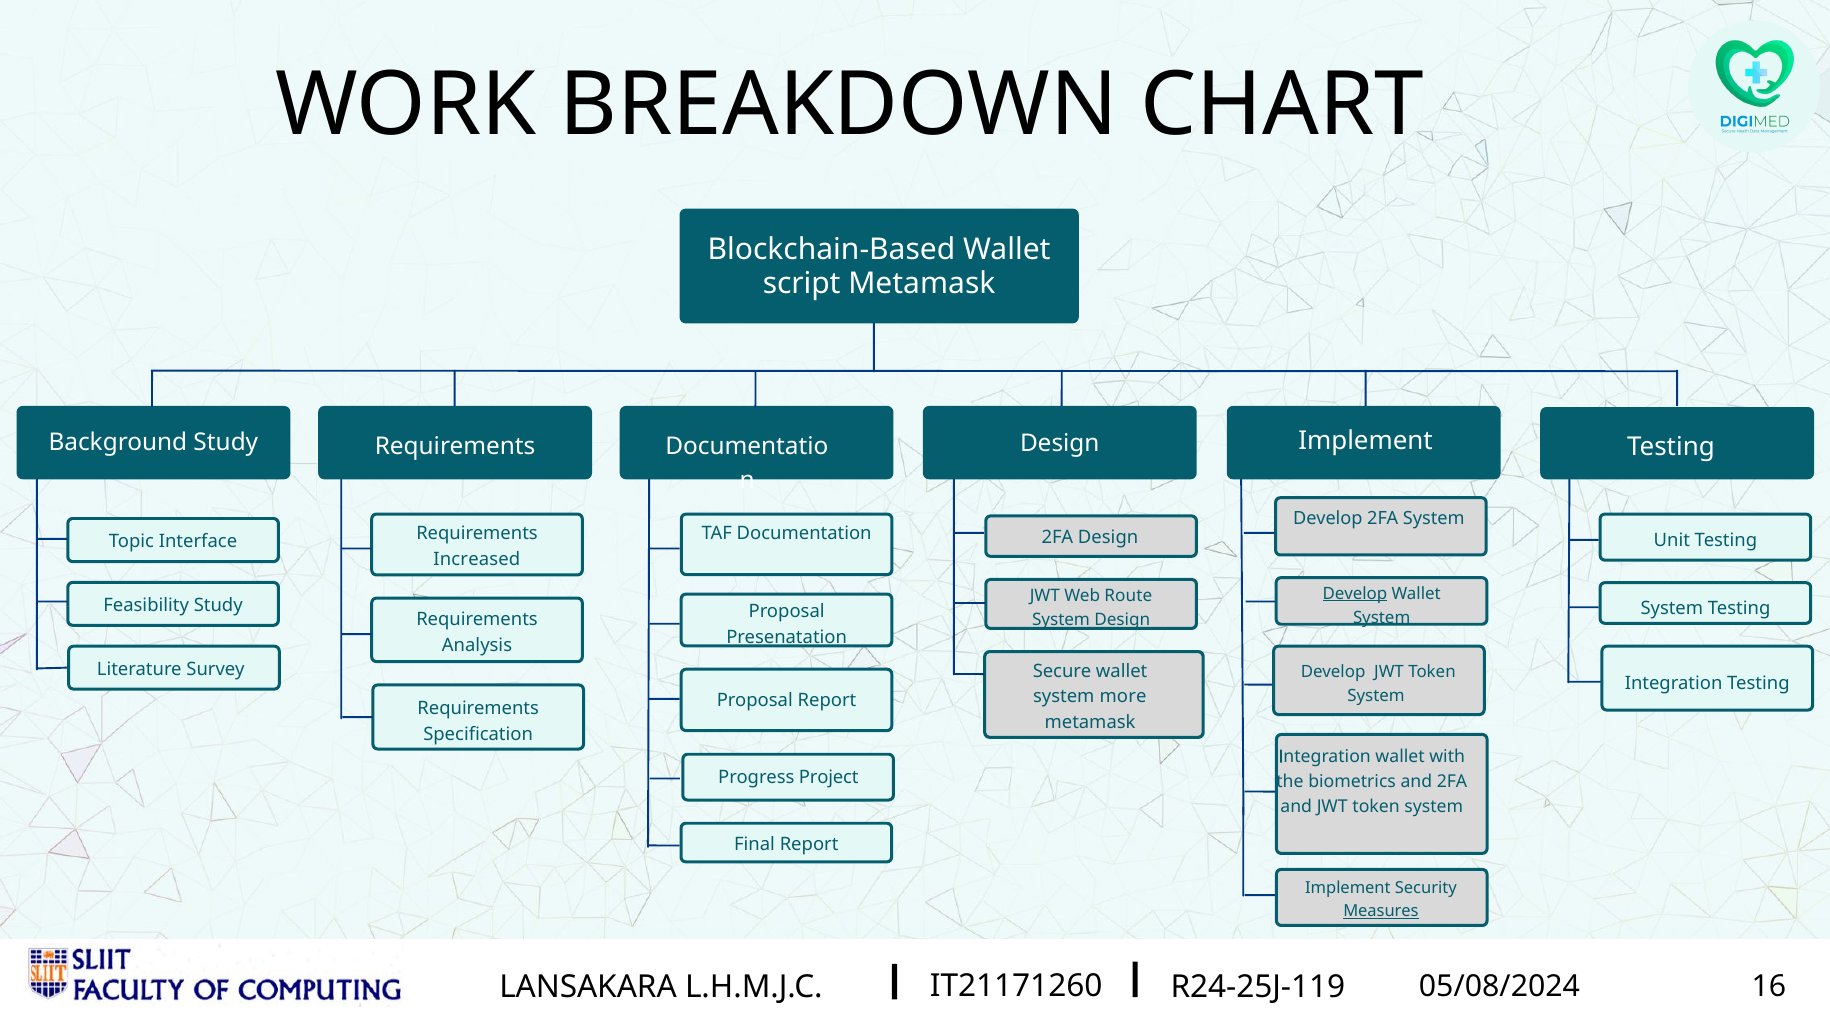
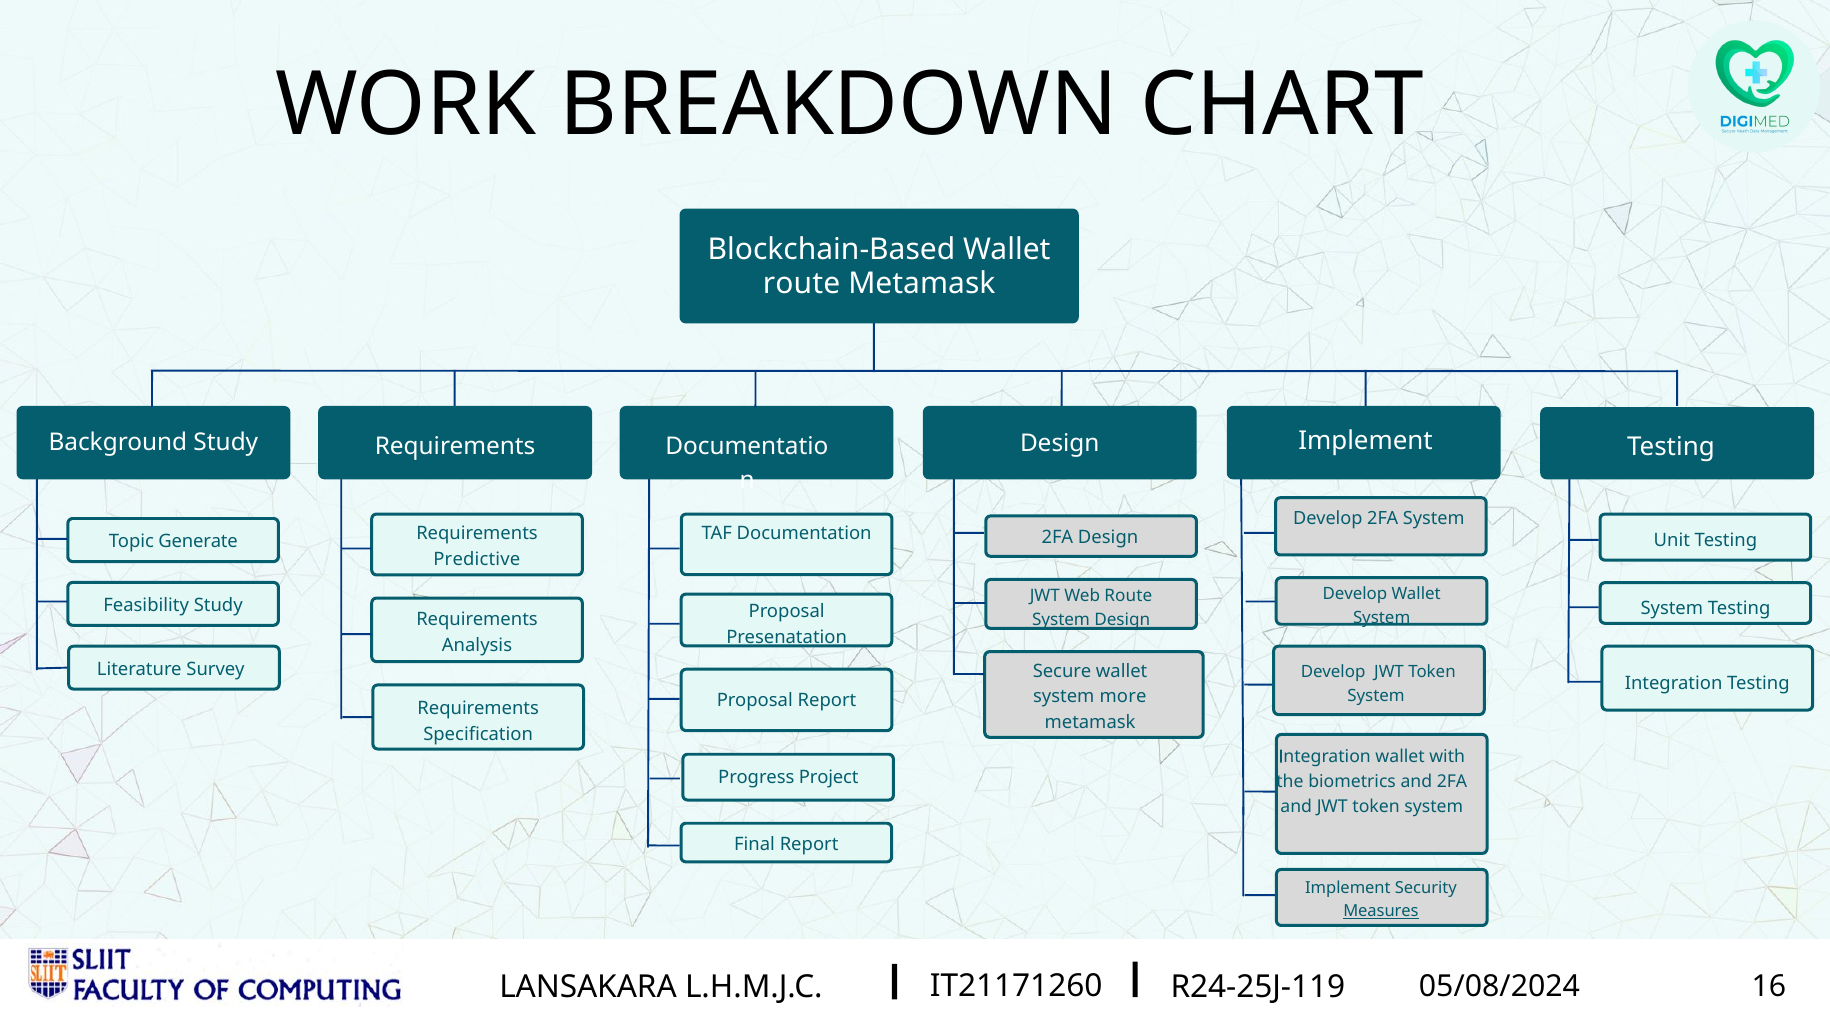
script at (802, 284): script -> route
Interface: Interface -> Generate
Increased: Increased -> Predictive
Develop at (1355, 593) underline: present -> none
